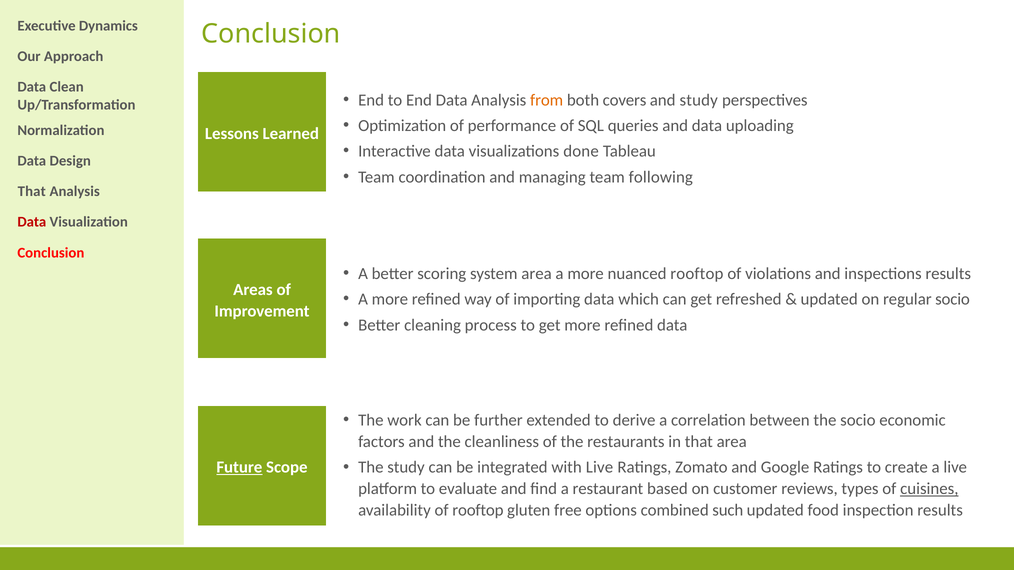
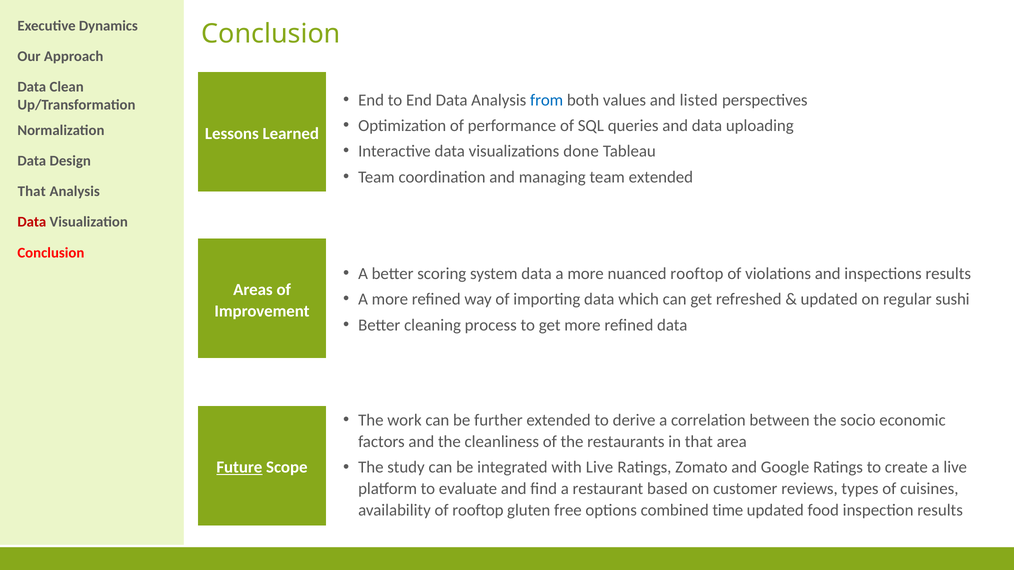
from colour: orange -> blue
covers: covers -> values
and study: study -> listed
team following: following -> extended
system area: area -> data
regular socio: socio -> sushi
cuisines underline: present -> none
such: such -> time
